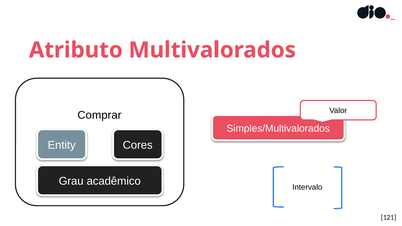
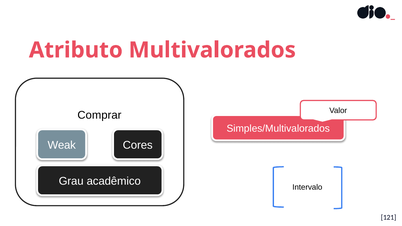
Entity: Entity -> Weak
